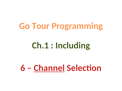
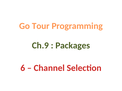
Ch.1: Ch.1 -> Ch.9
Including: Including -> Packages
Channel underline: present -> none
